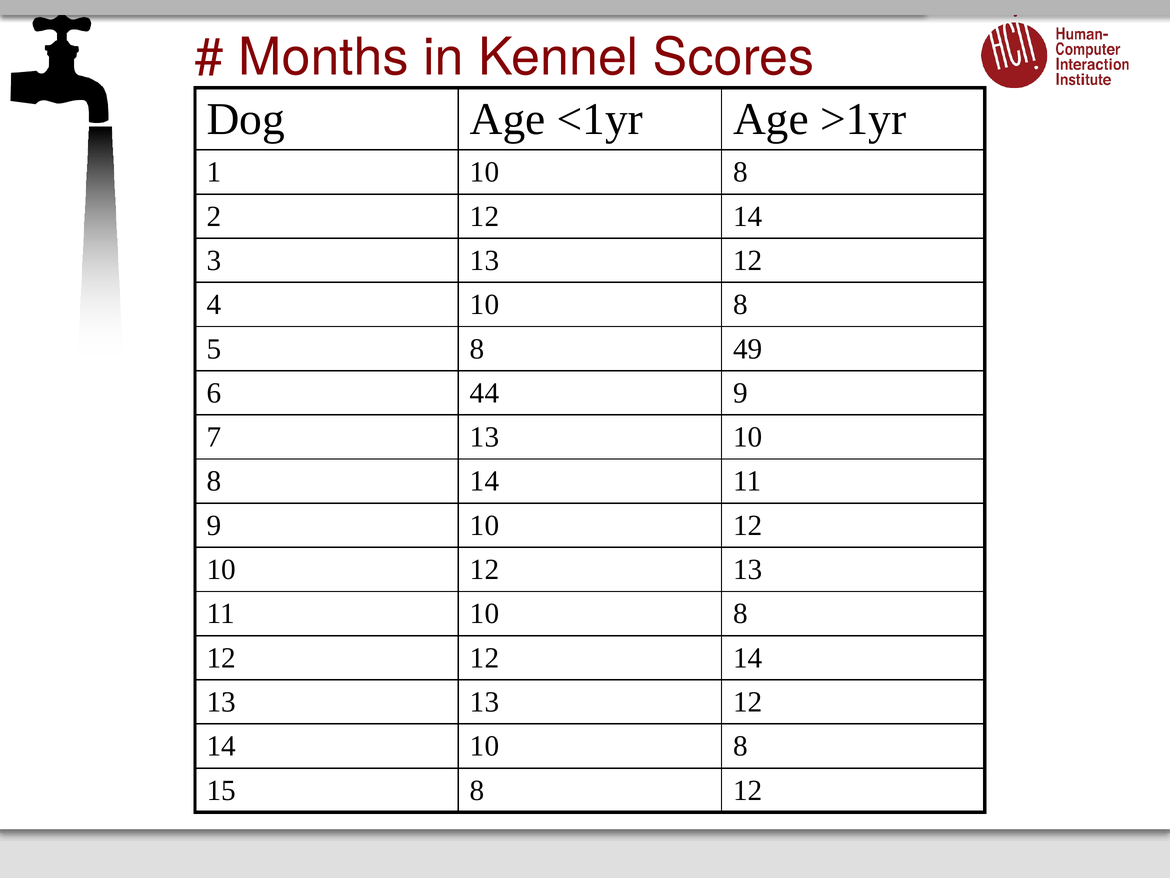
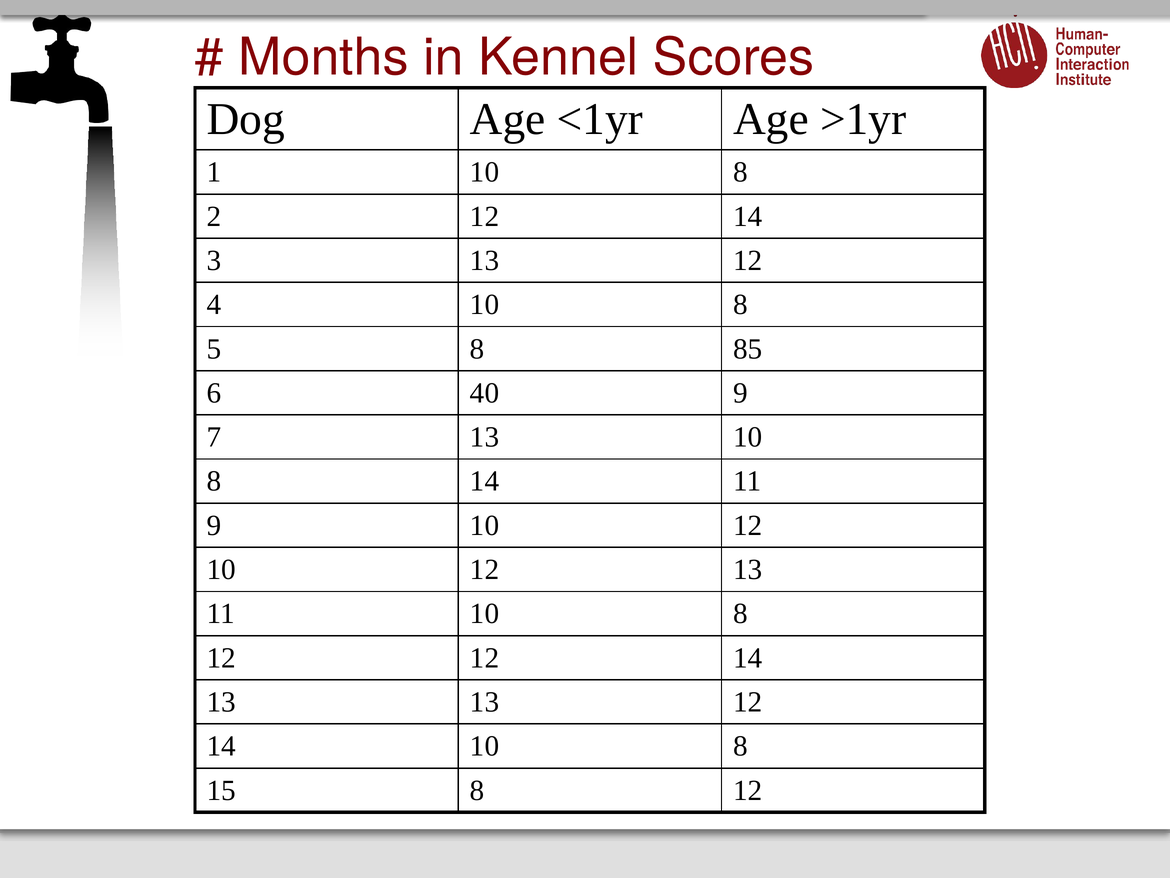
49: 49 -> 85
44: 44 -> 40
